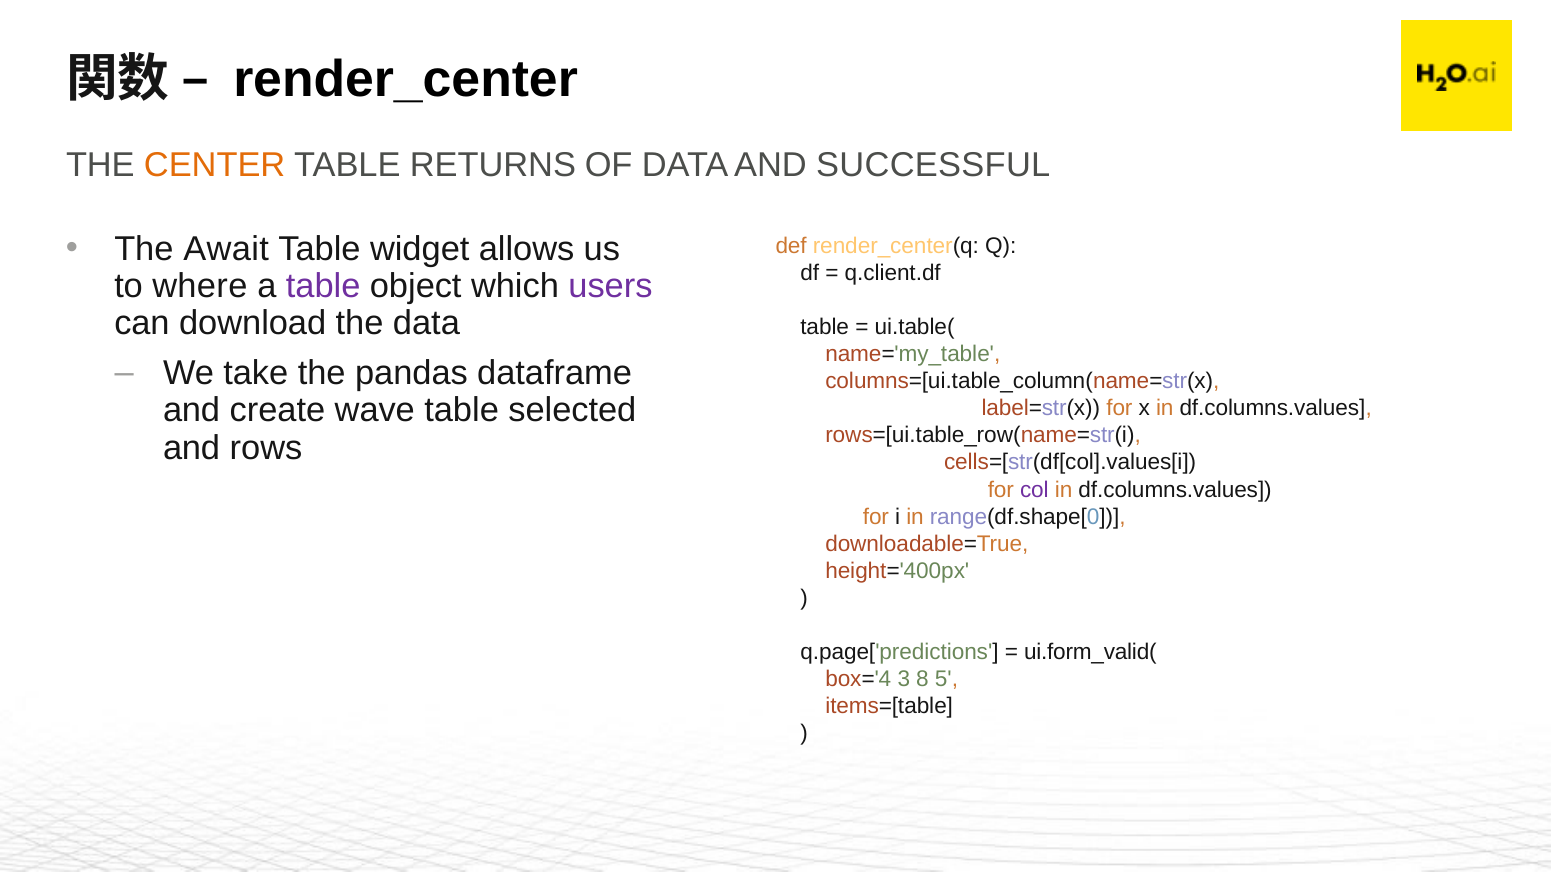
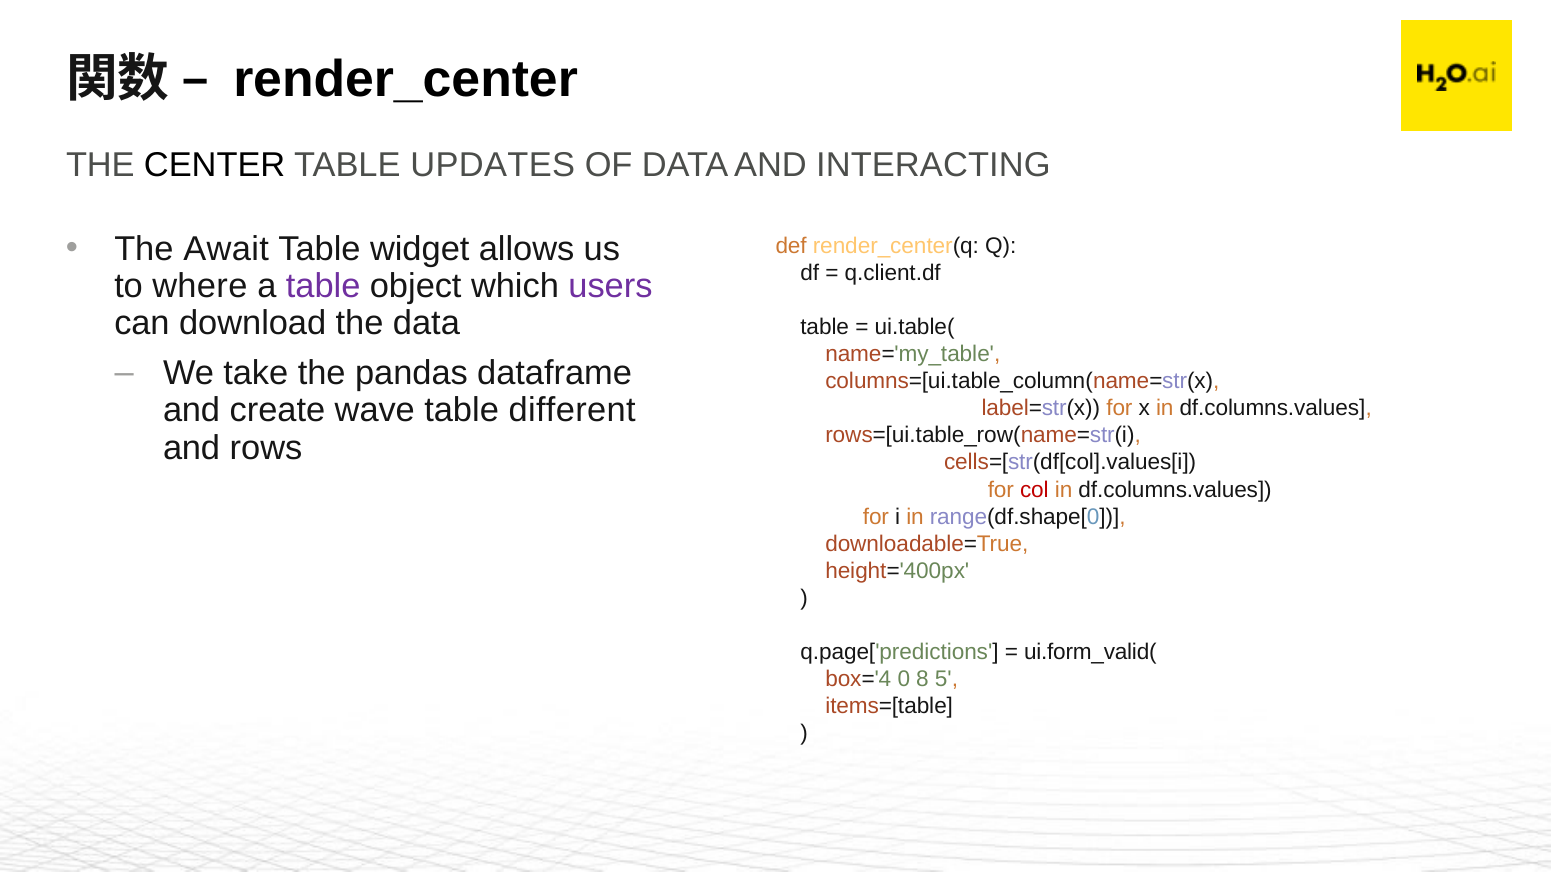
CENTER colour: orange -> black
RETURNS: RETURNS -> UPDATES
SUCCESSFUL: SUCCESSFUL -> INTERACTING
selected: selected -> different
col colour: purple -> red
3: 3 -> 0
